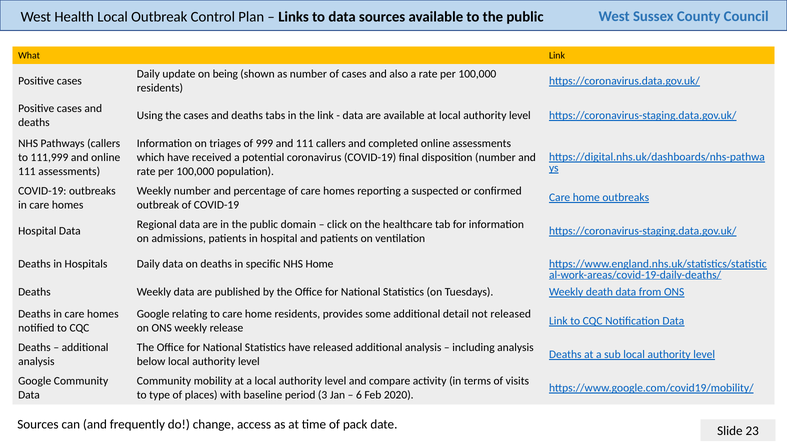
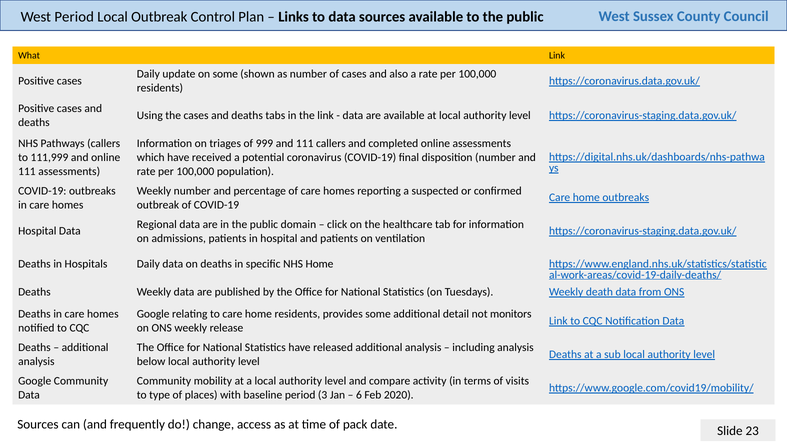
West Health: Health -> Period
on being: being -> some
not released: released -> monitors
